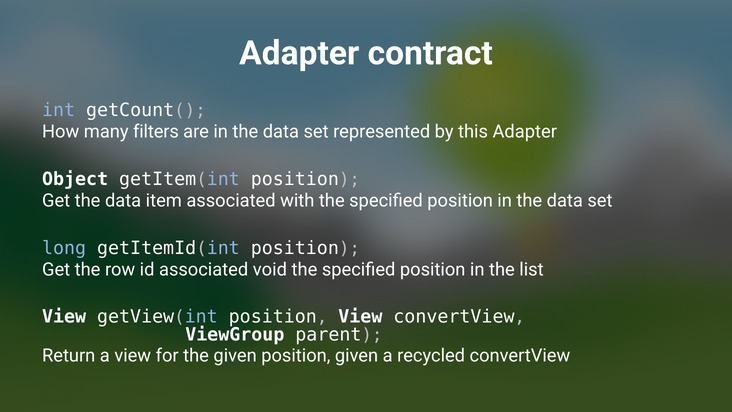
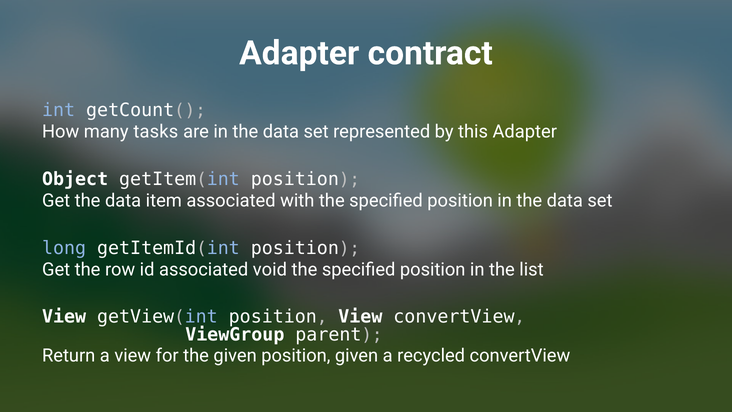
filters: filters -> tasks
